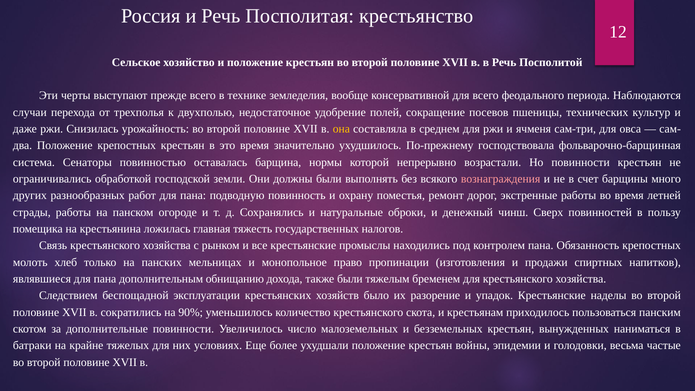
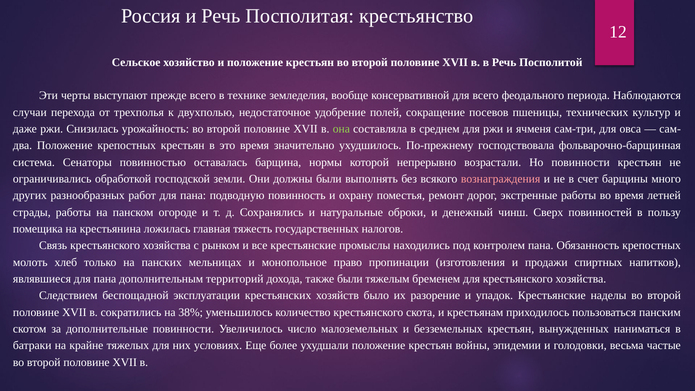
она colour: yellow -> light green
обнищанию: обнищанию -> территорий
90%: 90% -> 38%
